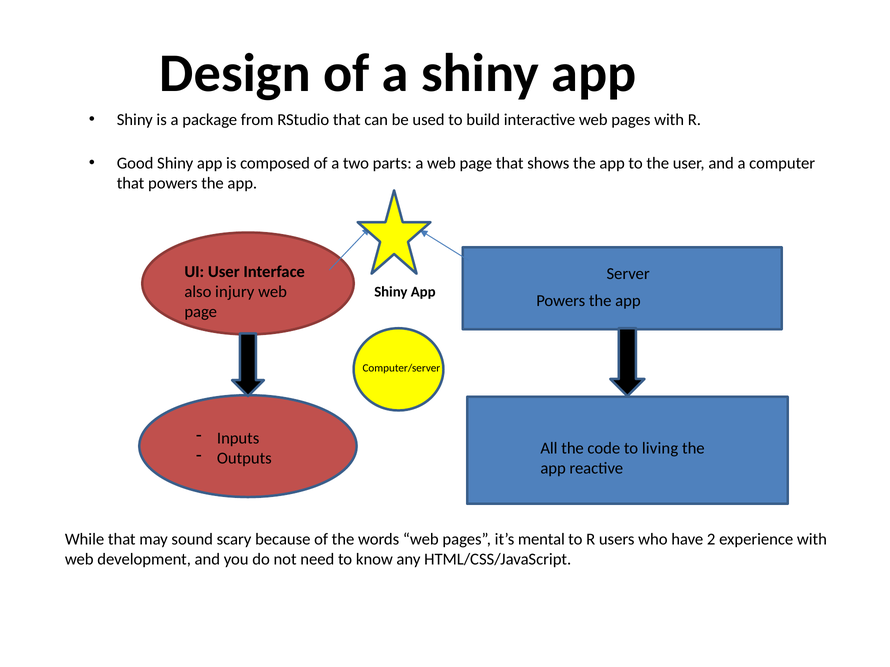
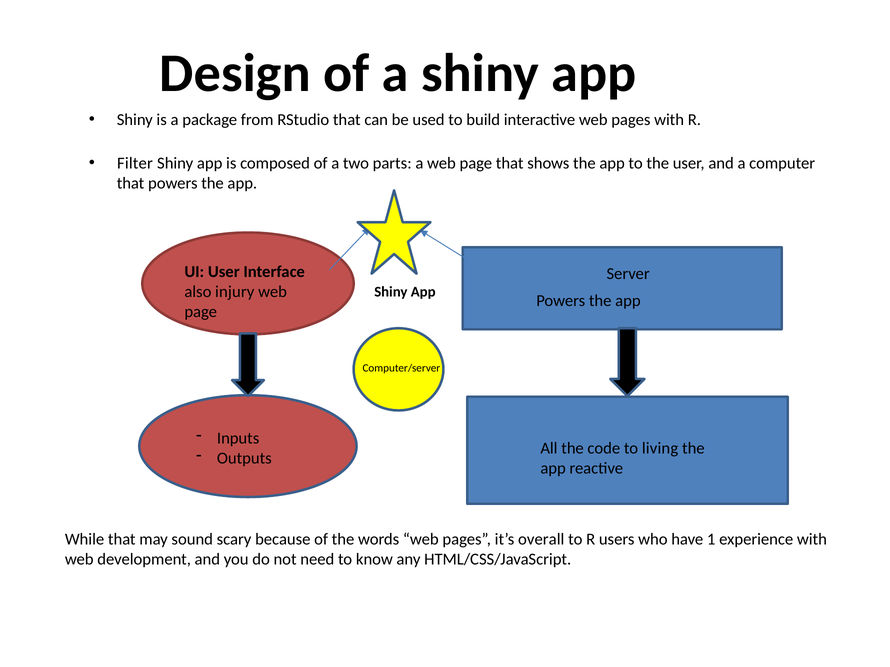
Good: Good -> Filter
mental: mental -> overall
2: 2 -> 1
